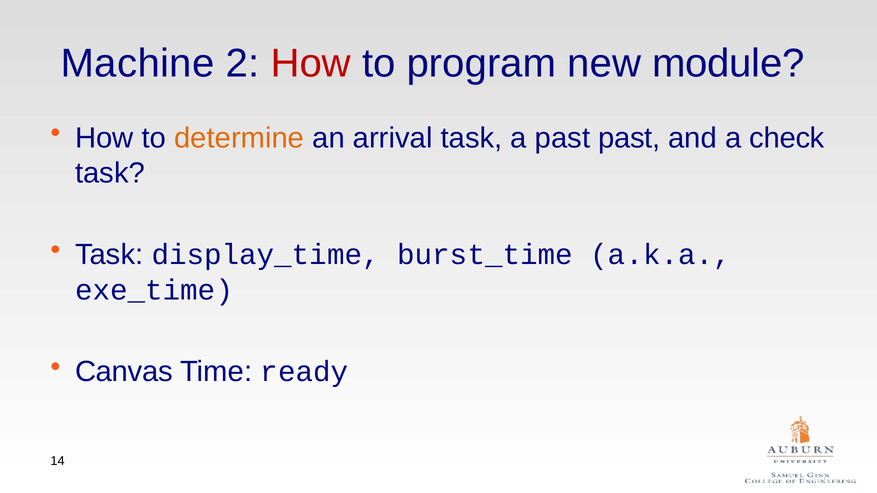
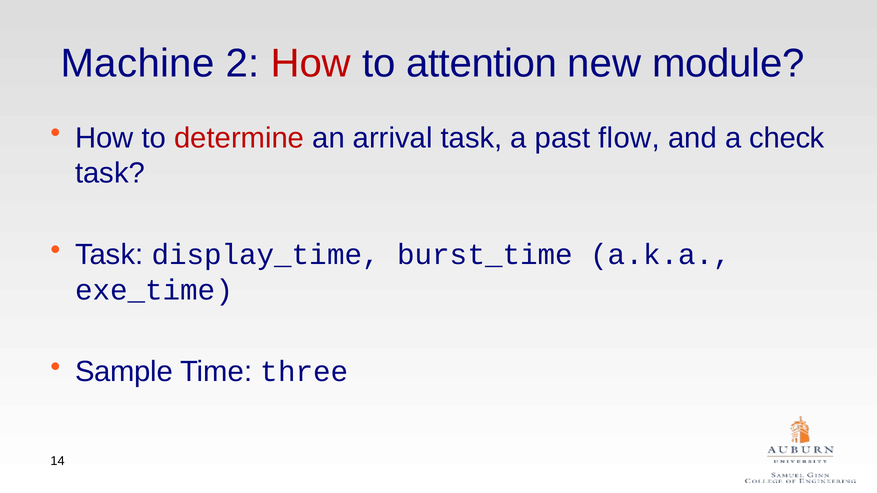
program: program -> attention
determine colour: orange -> red
past past: past -> flow
Canvas: Canvas -> Sample
ready: ready -> three
